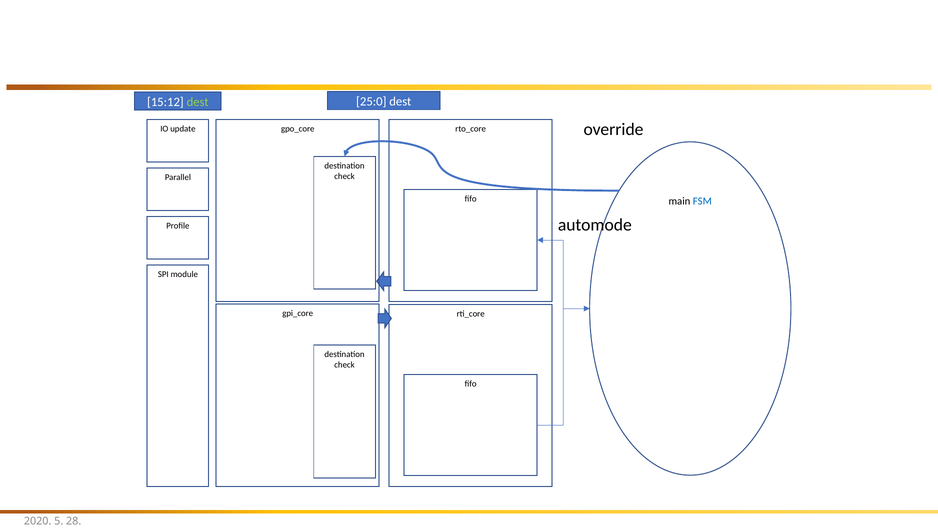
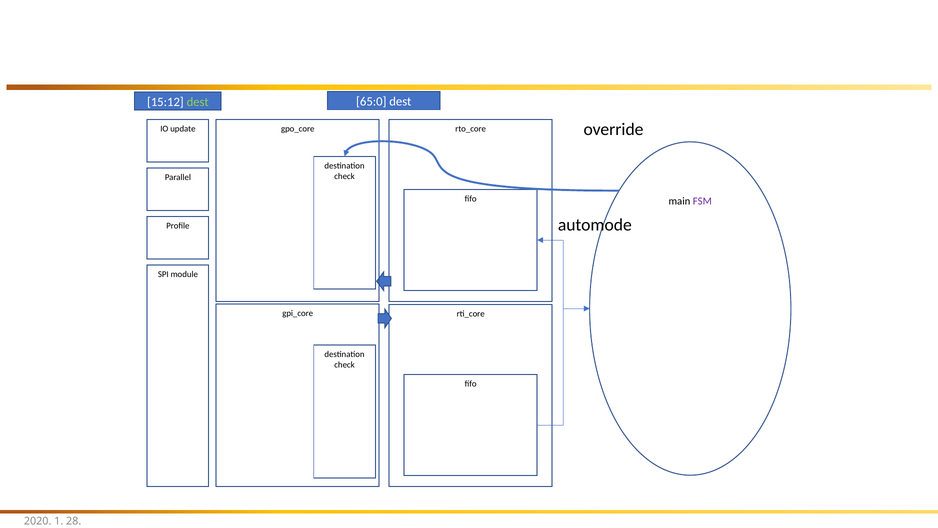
25:0: 25:0 -> 65:0
FSM colour: blue -> purple
5: 5 -> 1
